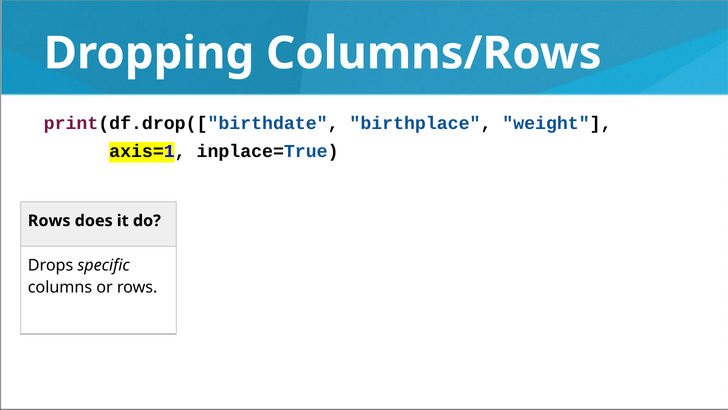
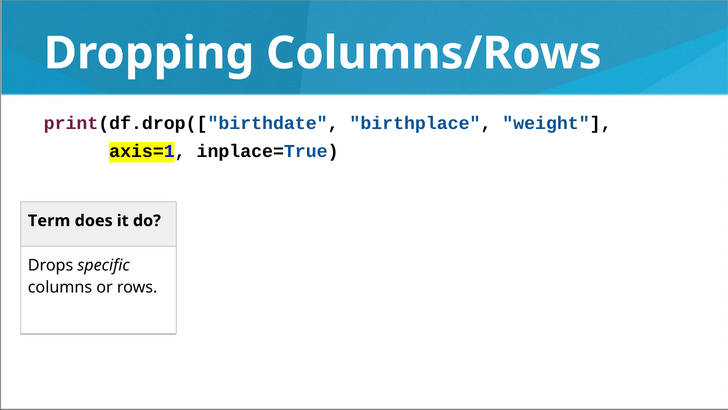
Rows at (49, 221): Rows -> Term
